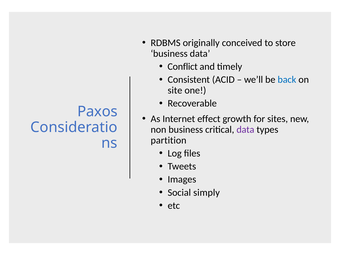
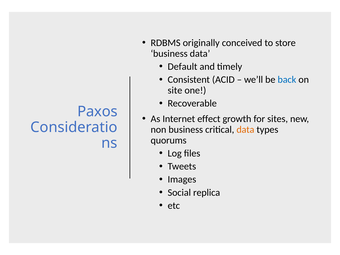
Conflict: Conflict -> Default
data at (245, 130) colour: purple -> orange
partition: partition -> quorums
simply: simply -> replica
